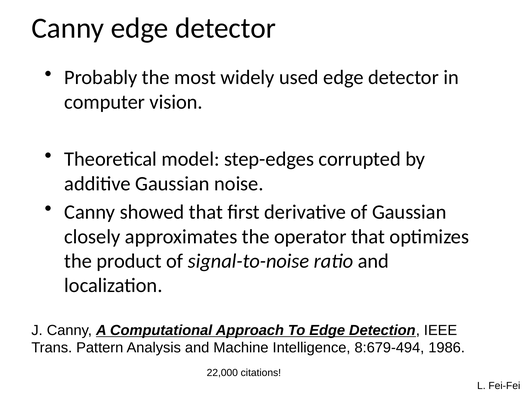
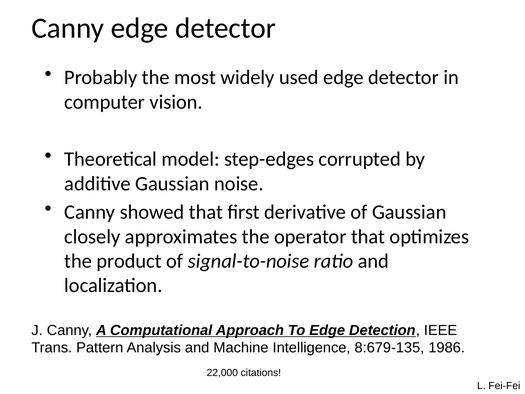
8:679-494: 8:679-494 -> 8:679-135
